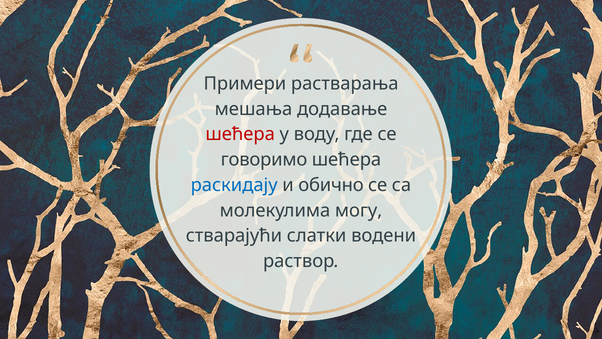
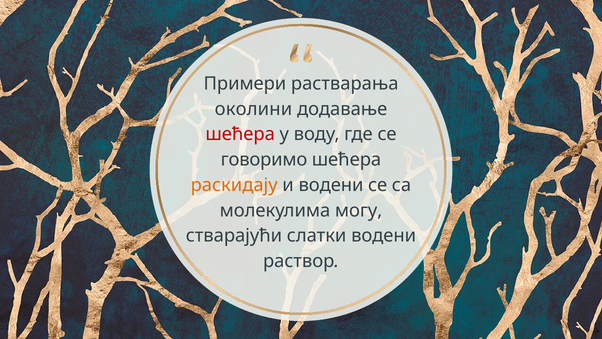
мешања: мешања -> околини
раскидају colour: blue -> orange
и обично: обично -> водени
